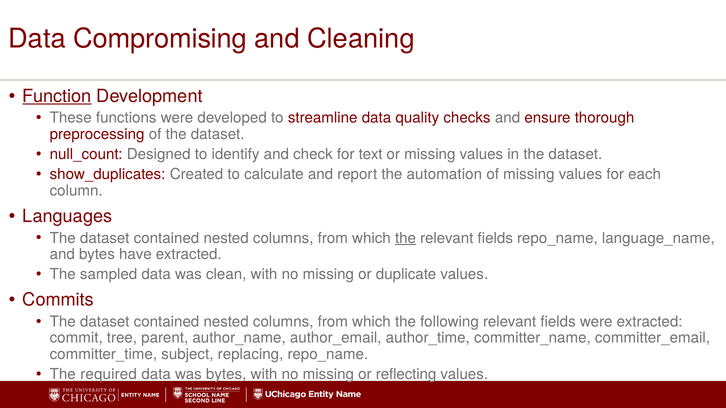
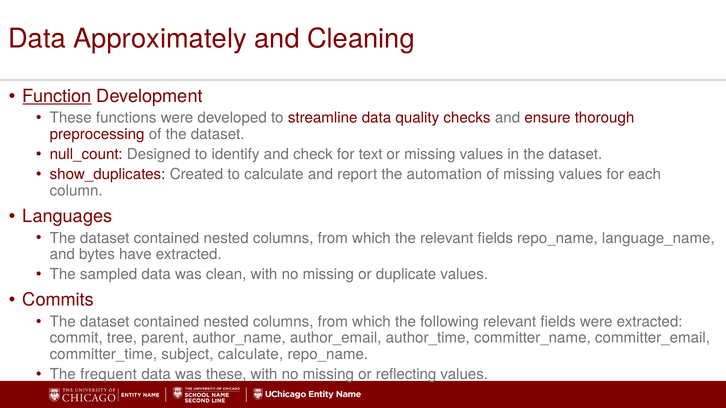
Compromising: Compromising -> Approximately
the at (406, 238) underline: present -> none
subject replacing: replacing -> calculate
required: required -> frequent
was bytes: bytes -> these
